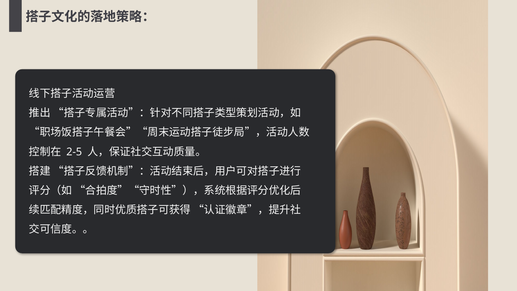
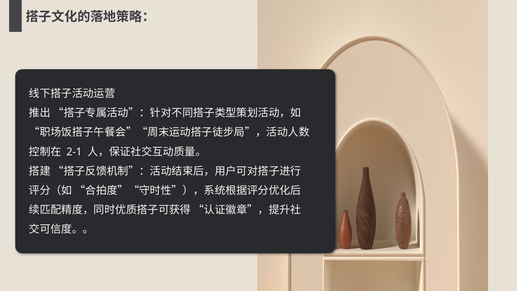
2-5: 2-5 -> 2-1
